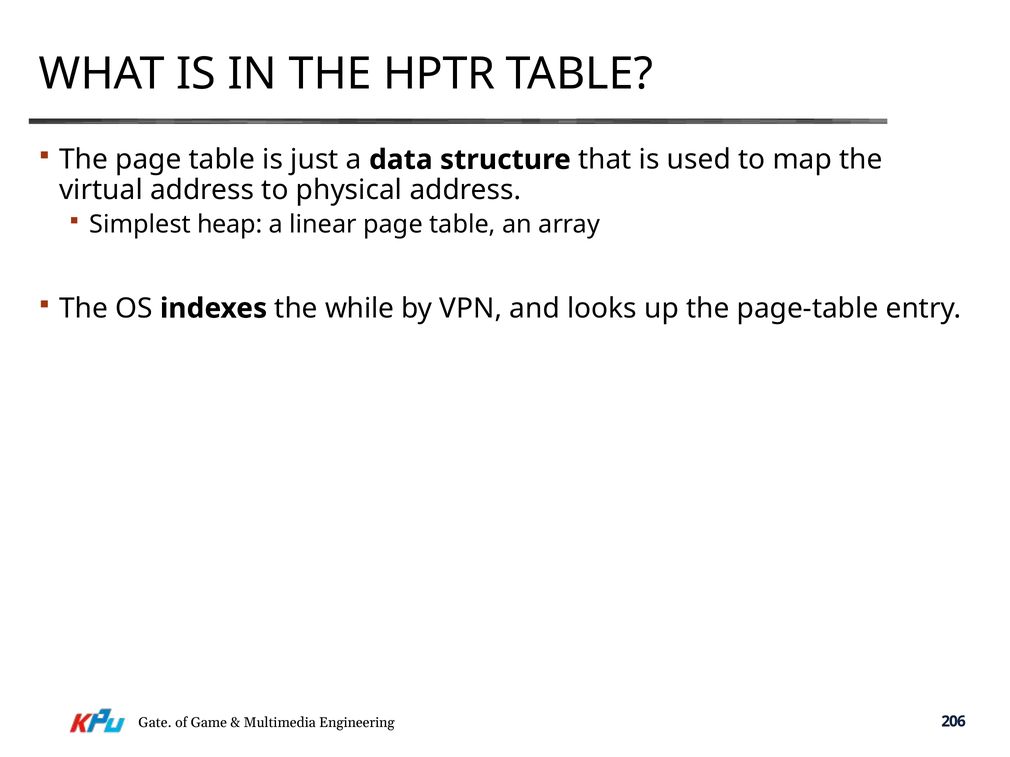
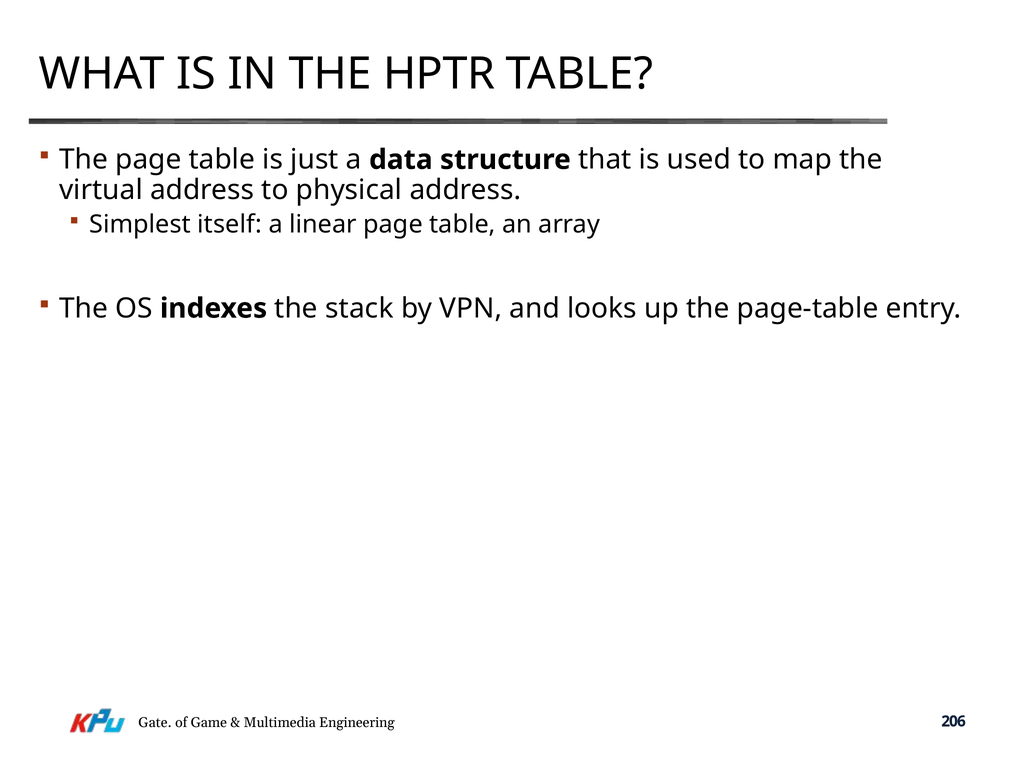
heap: heap -> itself
while: while -> stack
